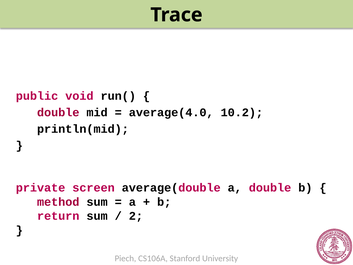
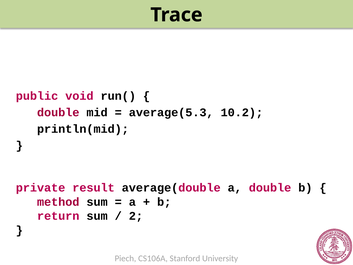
average(4.0: average(4.0 -> average(5.3
screen: screen -> result
